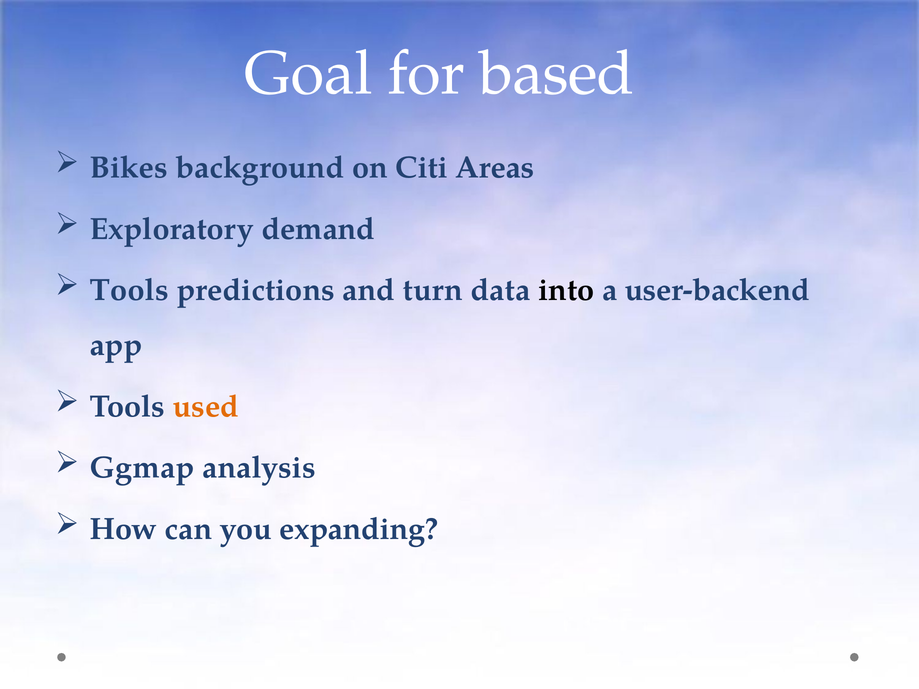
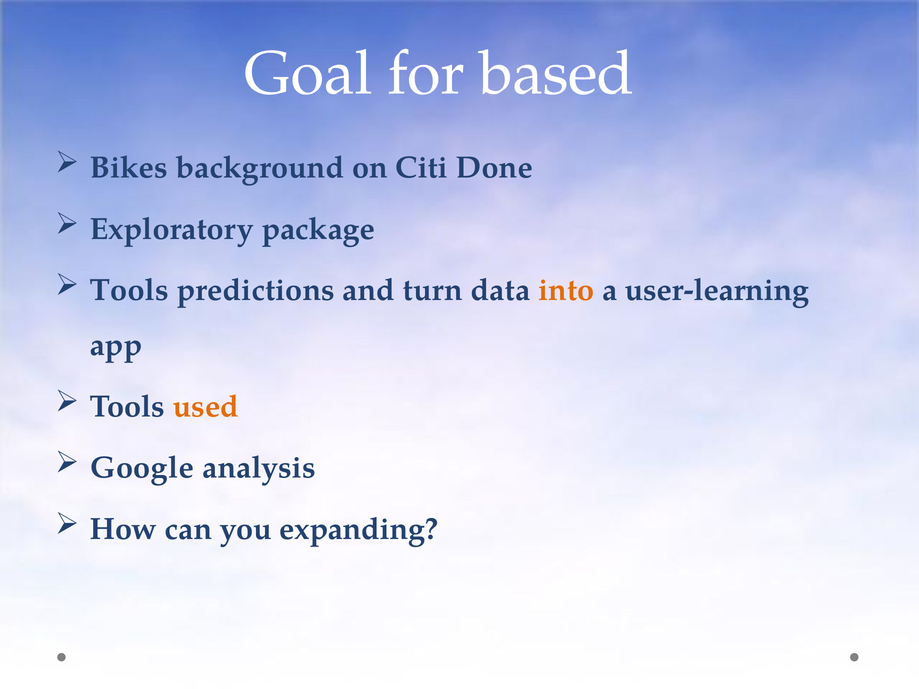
Areas: Areas -> Done
demand: demand -> package
into colour: black -> orange
user-backend: user-backend -> user-learning
Ggmap: Ggmap -> Google
